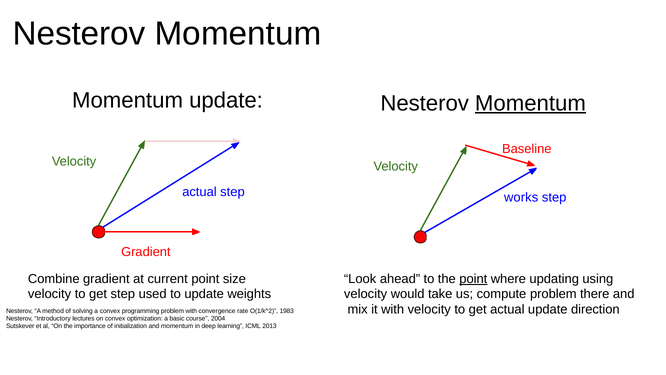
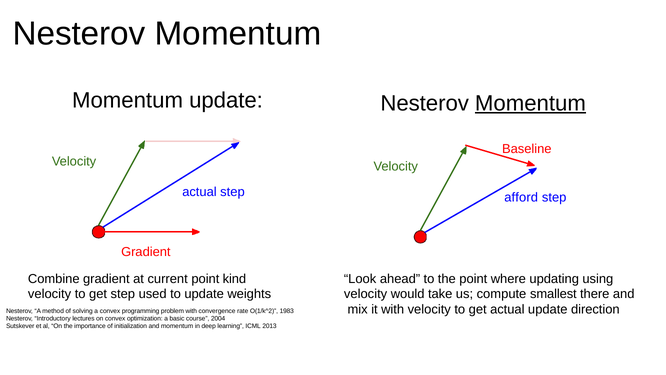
works: works -> afford
size: size -> kind
point at (473, 279) underline: present -> none
compute problem: problem -> smallest
